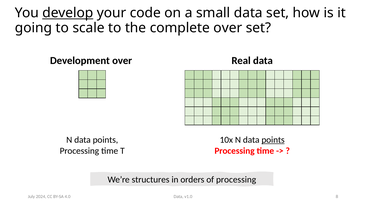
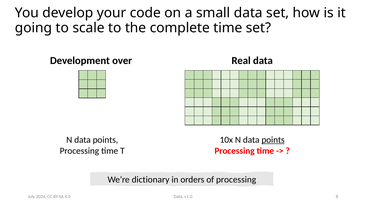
develop underline: present -> none
complete over: over -> time
structures: structures -> dictionary
